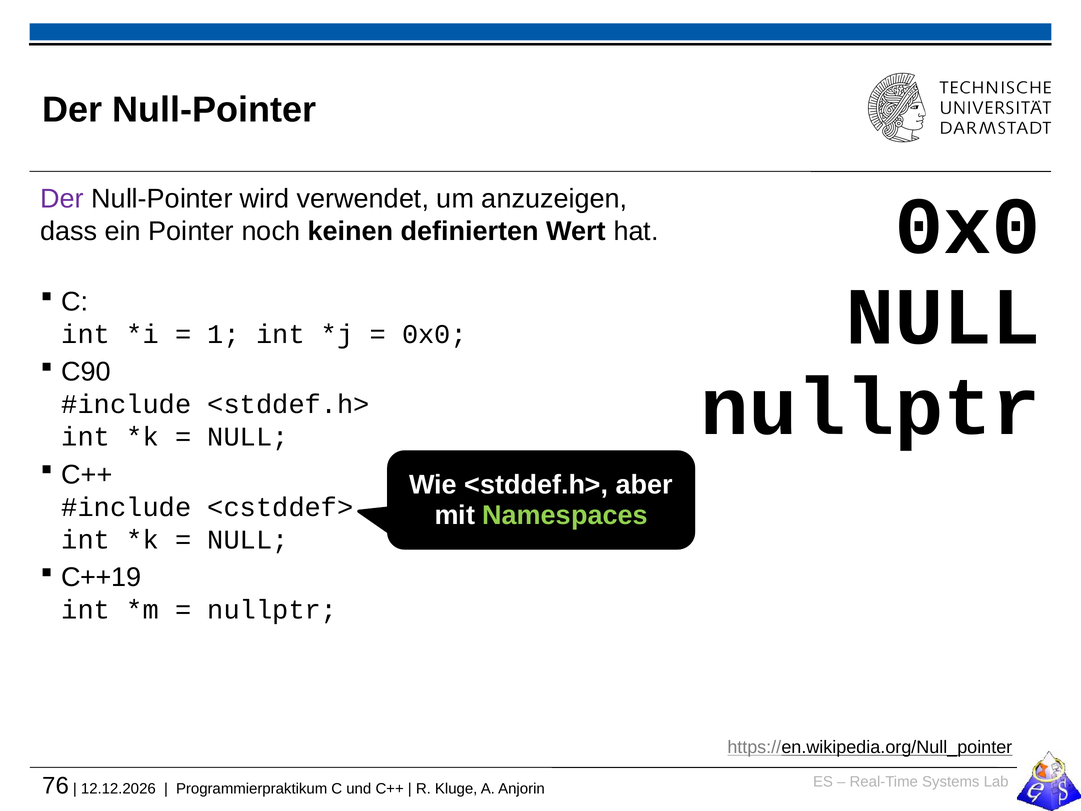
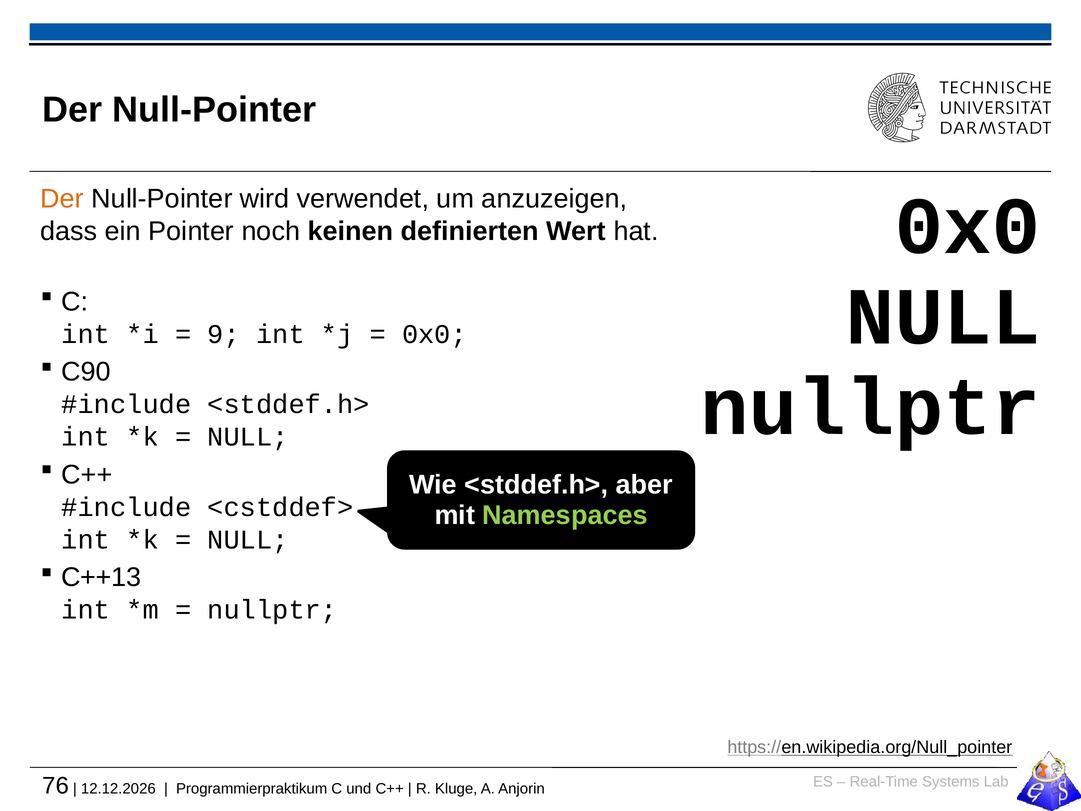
Der at (62, 199) colour: purple -> orange
1: 1 -> 9
C++19: C++19 -> C++13
